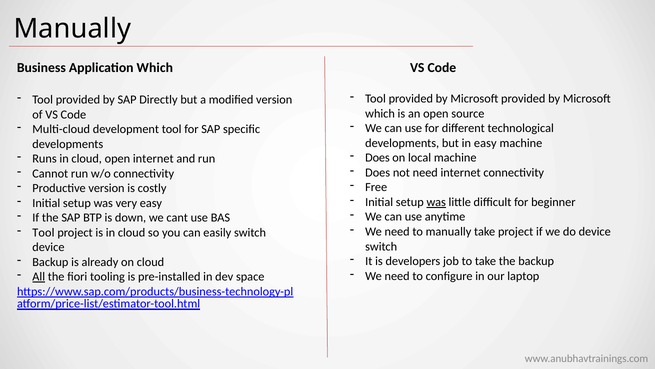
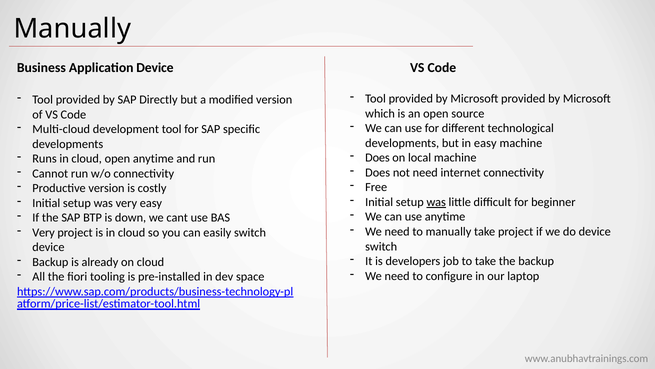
Application Which: Which -> Device
open internet: internet -> anytime
Tool at (43, 232): Tool -> Very
All underline: present -> none
